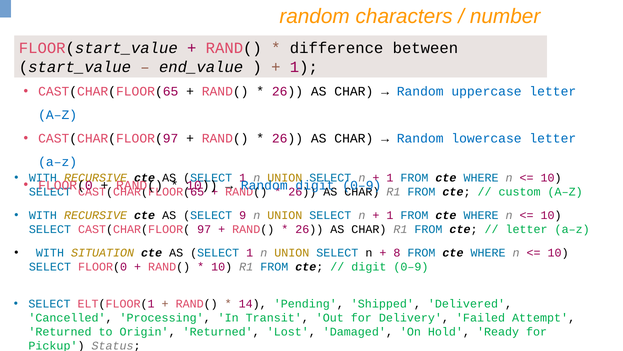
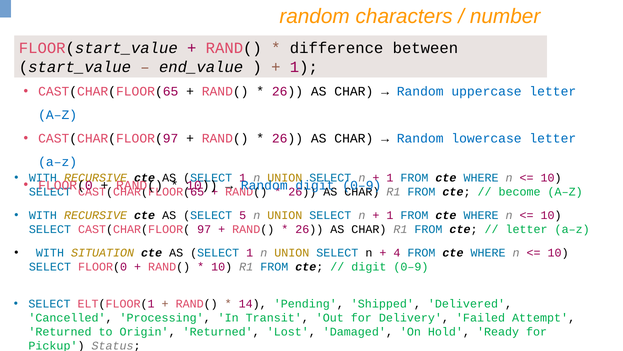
custom: custom -> become
9: 9 -> 5
8: 8 -> 4
